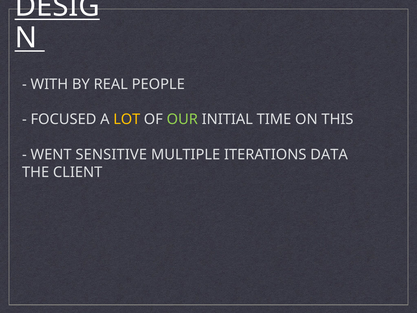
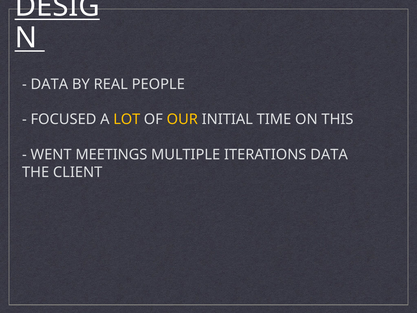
WITH at (49, 84): WITH -> DATA
OUR colour: light green -> yellow
SENSITIVE: SENSITIVE -> MEETINGS
